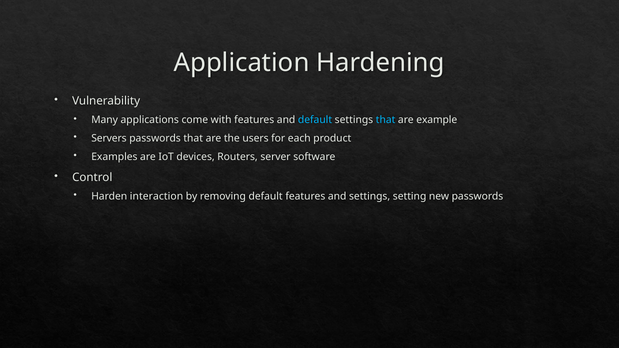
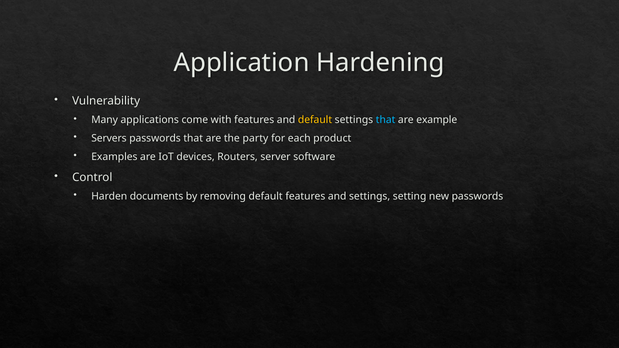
default at (315, 120) colour: light blue -> yellow
users: users -> party
interaction: interaction -> documents
